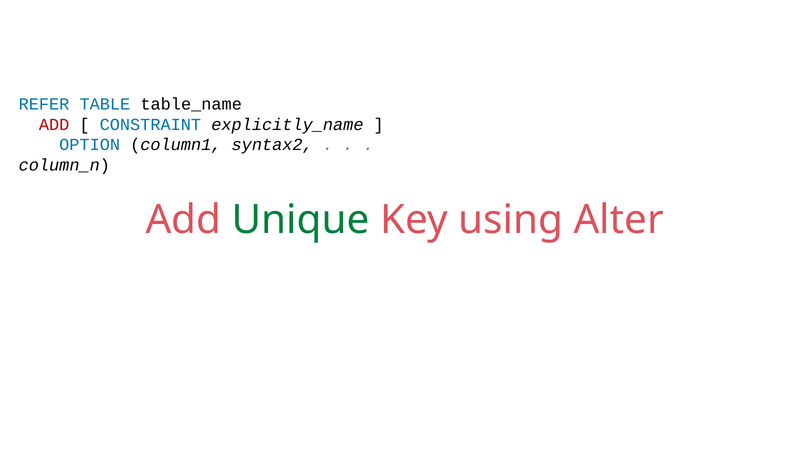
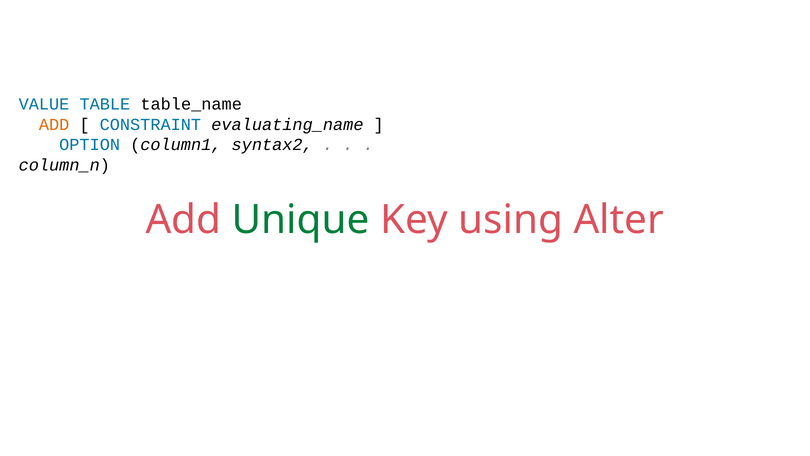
REFER: REFER -> VALUE
ADD at (54, 124) colour: red -> orange
explicitly_name: explicitly_name -> evaluating_name
